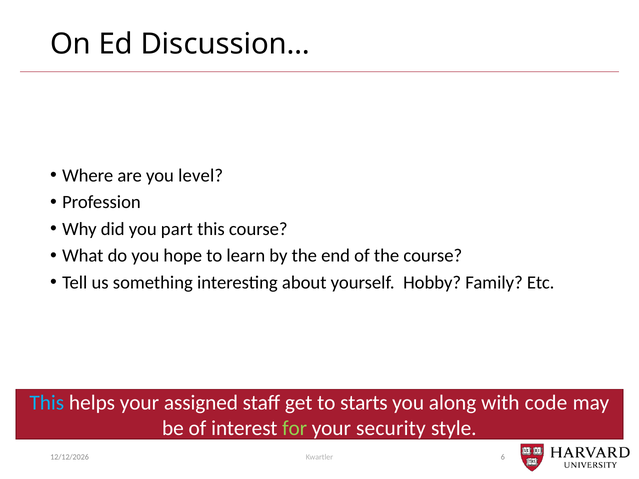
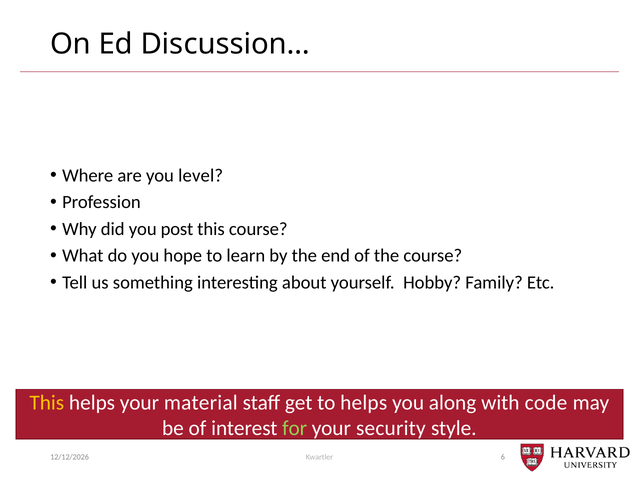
part: part -> post
This at (47, 403) colour: light blue -> yellow
assigned: assigned -> material
to starts: starts -> helps
